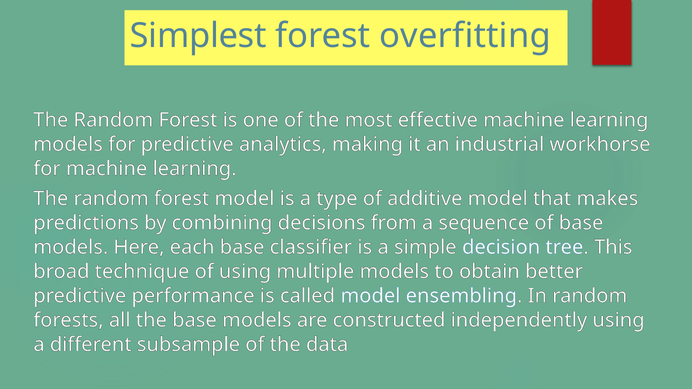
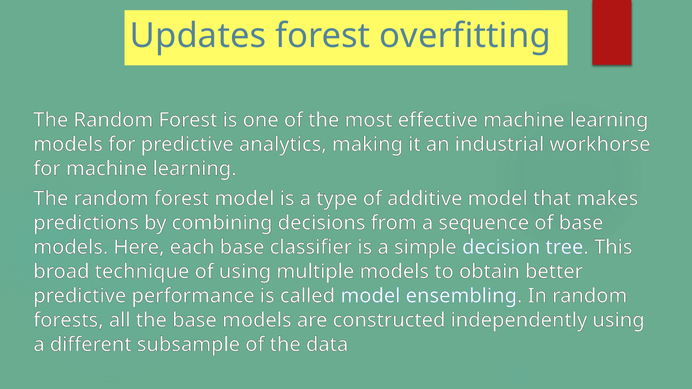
Simplest: Simplest -> Updates
